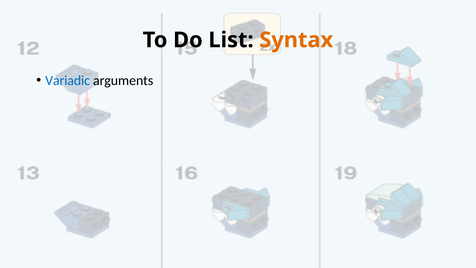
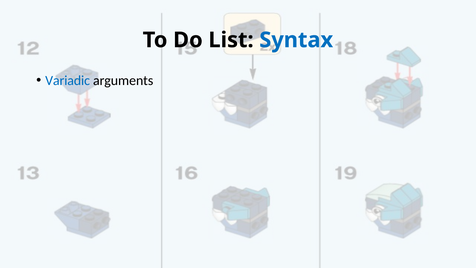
Syntax colour: orange -> blue
